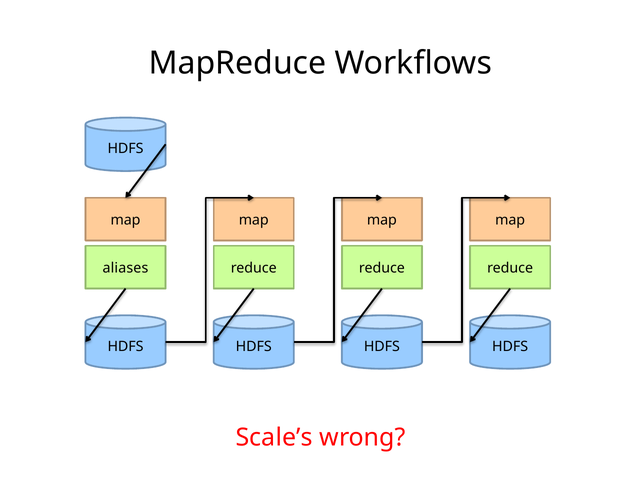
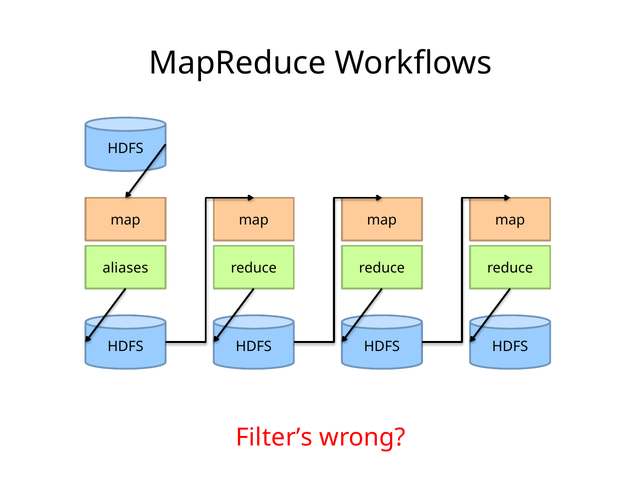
Scale’s: Scale’s -> Filter’s
